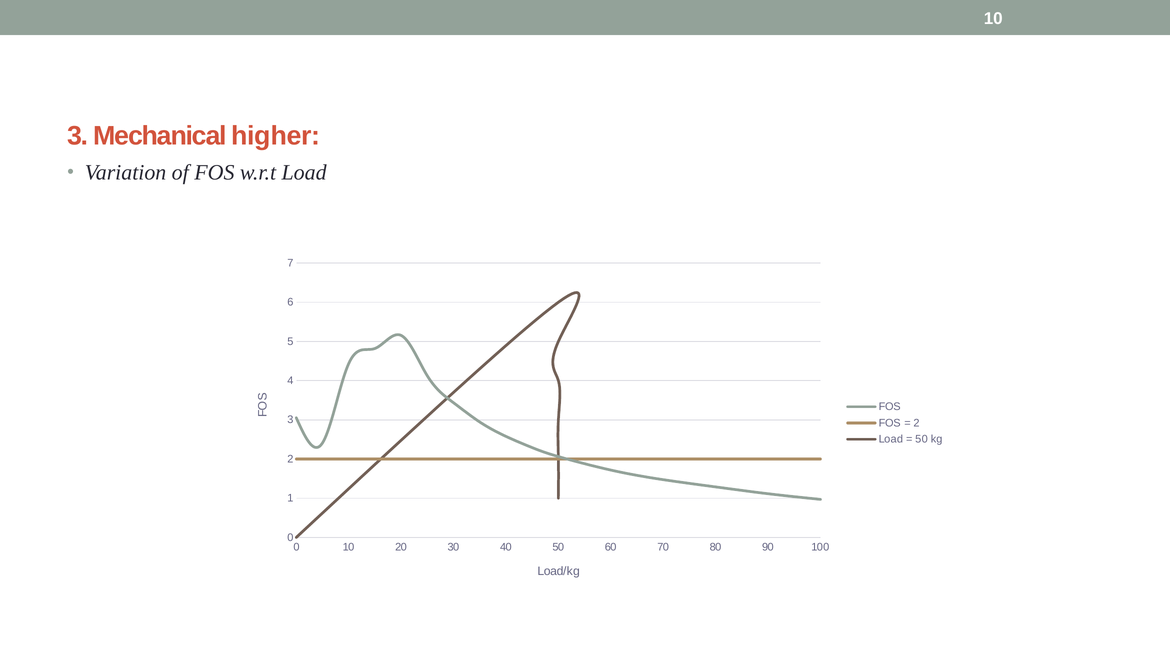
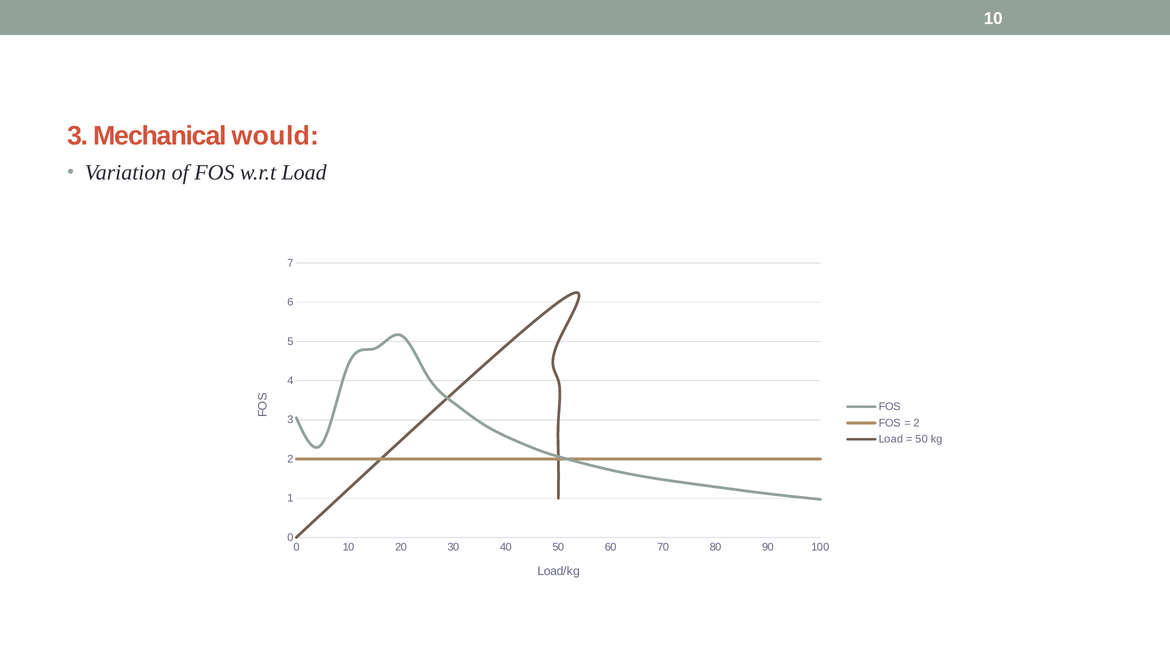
higher: higher -> would
